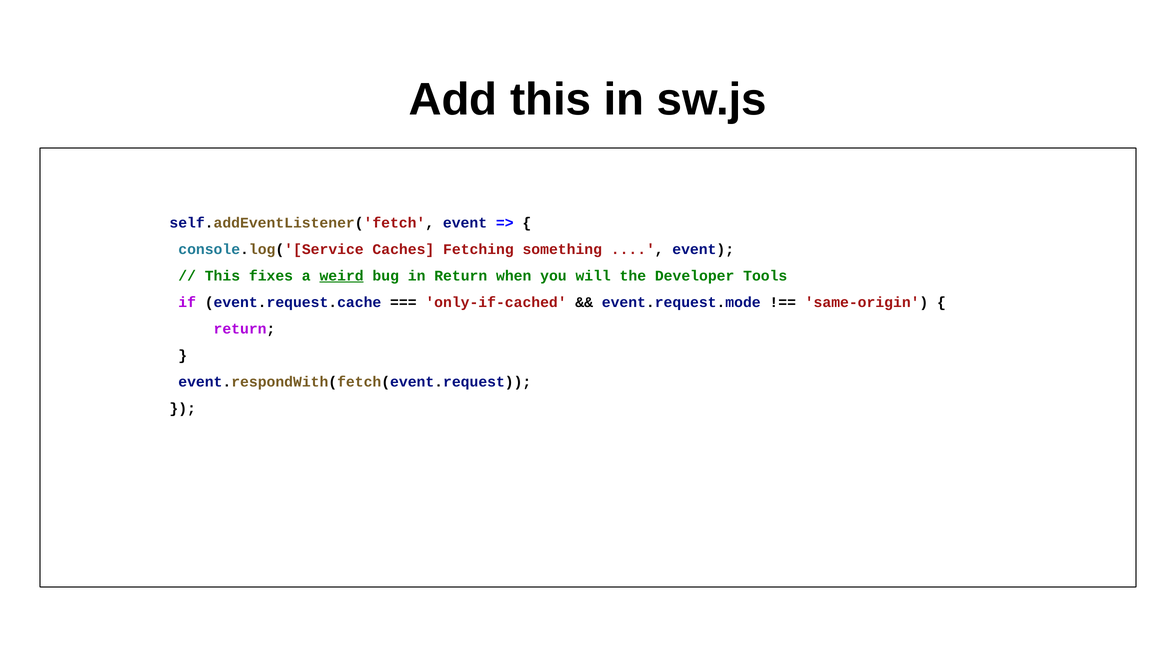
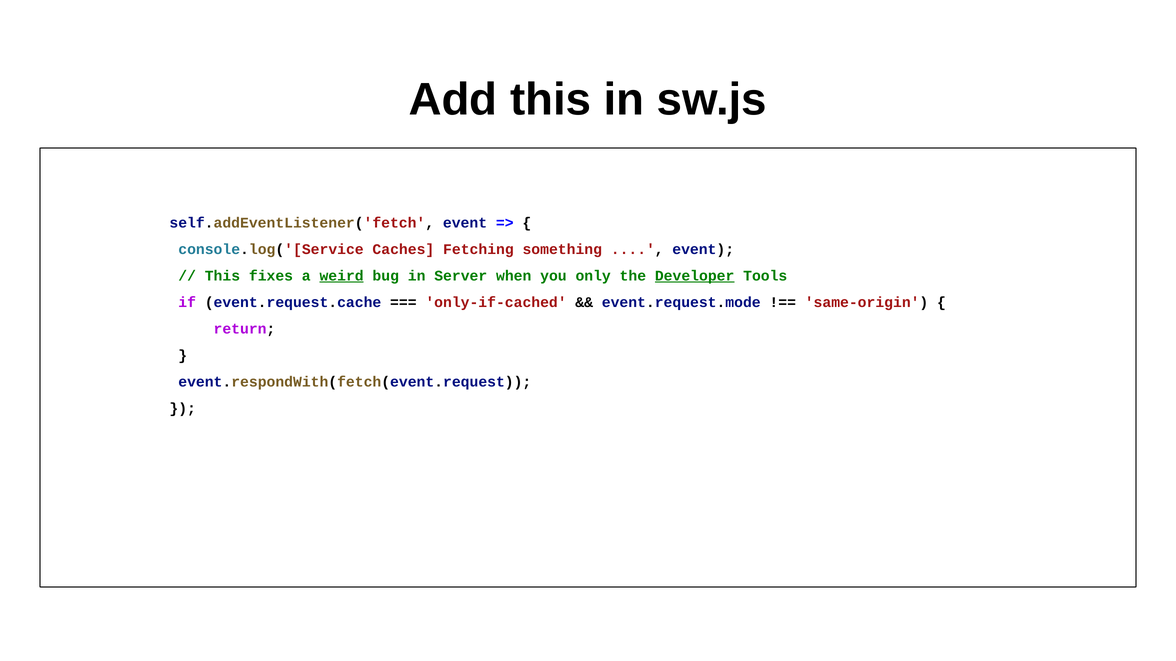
in Return: Return -> Server
will: will -> only
Developer underline: none -> present
